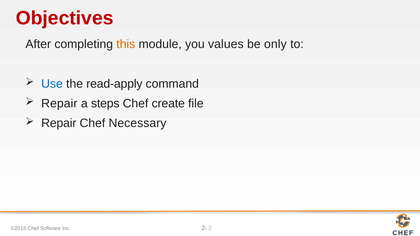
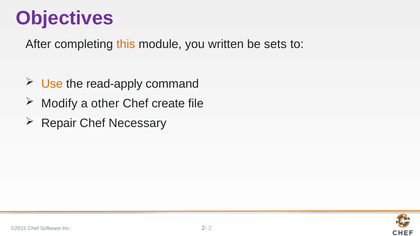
Objectives colour: red -> purple
values: values -> written
only: only -> sets
Use colour: blue -> orange
Repair at (59, 104): Repair -> Modify
steps: steps -> other
